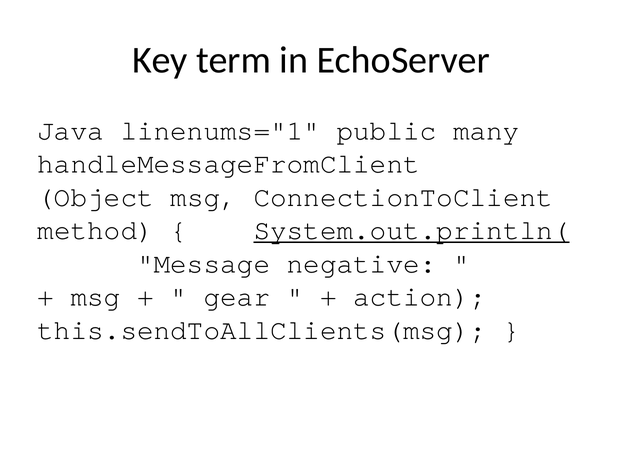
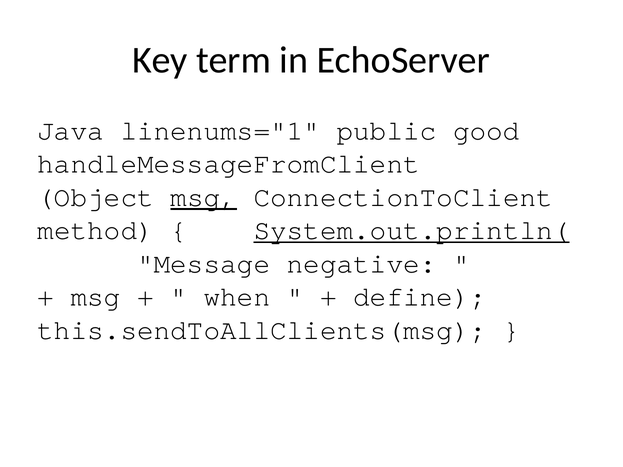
many: many -> good
msg at (204, 197) underline: none -> present
gear: gear -> when
action: action -> define
